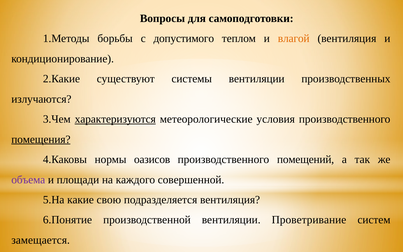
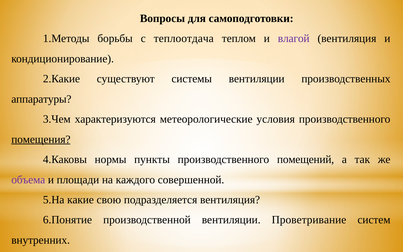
допустимого: допустимого -> теплоотдача
влагой colour: orange -> purple
излучаются: излучаются -> аппаратуры
характеризуются underline: present -> none
оазисов: оазисов -> пункты
замещается: замещается -> внутренних
